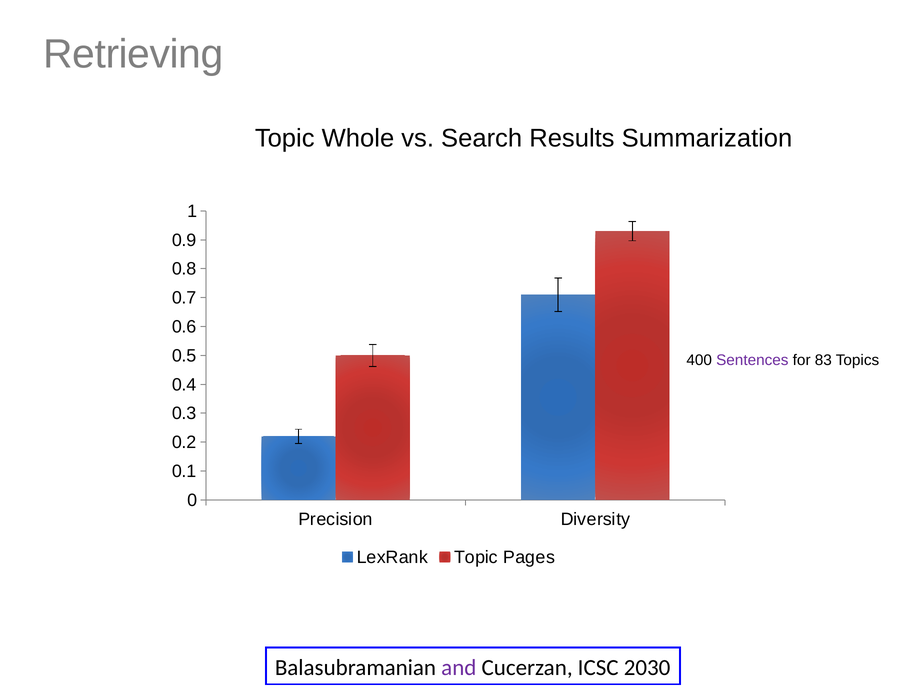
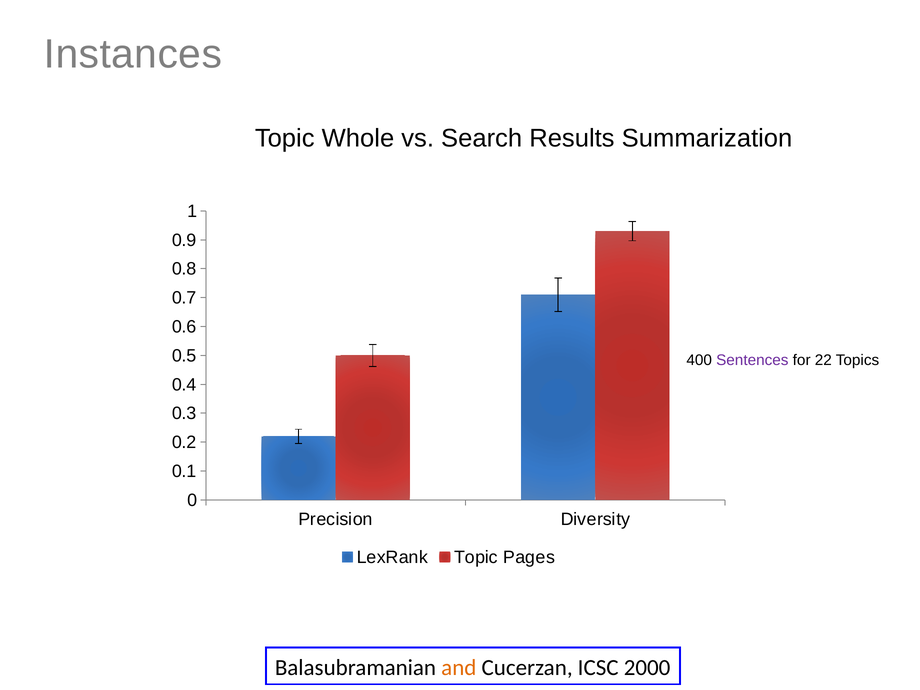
Retrieving: Retrieving -> Instances
83: 83 -> 22
and colour: purple -> orange
2030: 2030 -> 2000
